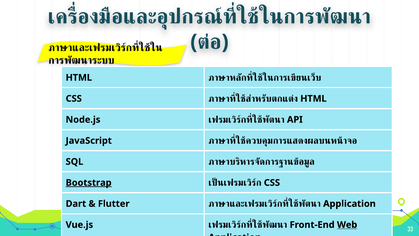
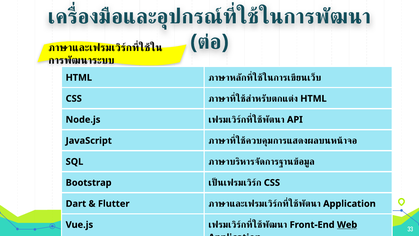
Bootstrap underline: present -> none
